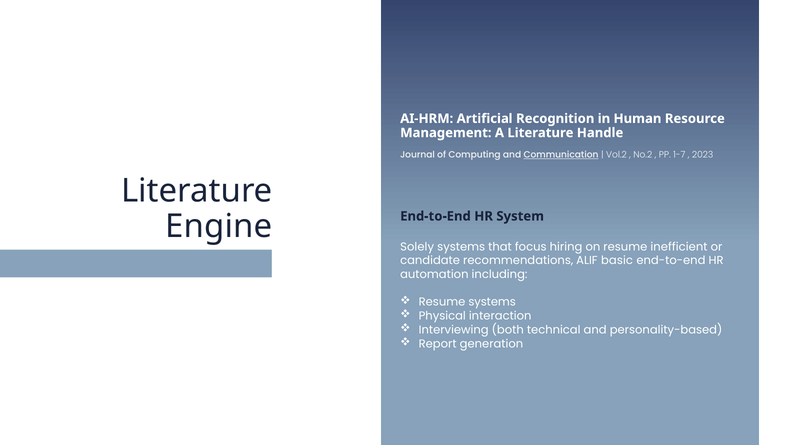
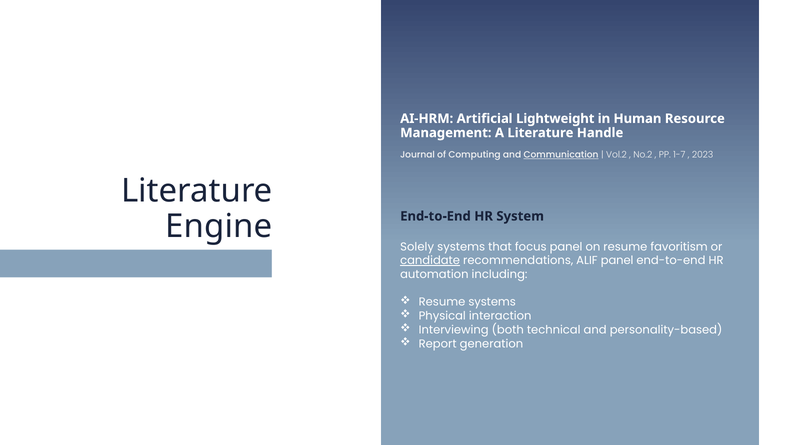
Recognition: Recognition -> Lightweight
focus hiring: hiring -> panel
inefficient: inefficient -> favoritism
candidate underline: none -> present
ALIF basic: basic -> panel
